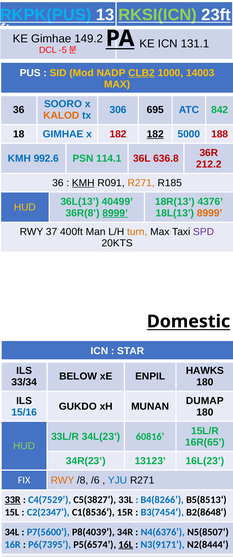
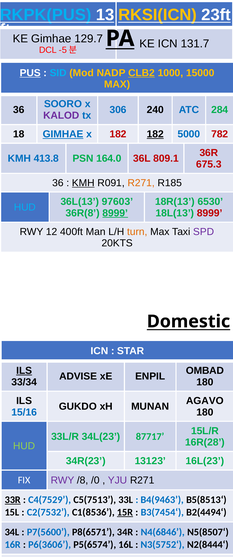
RKSI(ICN colour: light green -> yellow
149.2: 149.2 -> 129.7
131.1: 131.1 -> 131.7
PUS underline: none -> present
SID colour: yellow -> light blue
14003: 14003 -> 15000
695: 695 -> 240
842: 842 -> 284
KALOD colour: orange -> purple
GIMHAE at (63, 134) underline: none -> present
188: 188 -> 782
992.6: 992.6 -> 413.8
114.1: 114.1 -> 164.0
636.8: 636.8 -> 809.1
212.2: 212.2 -> 675.3
40499: 40499 -> 97603
4376: 4376 -> 6530
HUD at (25, 207) colour: yellow -> light blue
8999 at (210, 213) colour: orange -> red
37: 37 -> 12
ILS at (24, 371) underline: none -> present
HAWKS: HAWKS -> OMBAD
BELOW: BELOW -> ADVISE
DUMAP: DUMAP -> AGAVO
60816: 60816 -> 87717
16R(65: 16R(65 -> 16R(28
RWY at (63, 481) colour: orange -> purple
/6: /6 -> /0
YJU colour: blue -> purple
C5(3827: C5(3827 -> C5(7513
B4(8266: B4(8266 -> B4(9463
C2(2347: C2(2347 -> C2(7532
15R underline: none -> present
B2(8648‘: B2(8648‘ -> B2(4494‘
P8(4039: P8(4039 -> P8(6571
N4(6376: N4(6376 -> N4(6846
P6(7395: P6(7395 -> P6(3606
16L underline: present -> none
N3(9171‘: N3(9171‘ -> N3(5752‘
